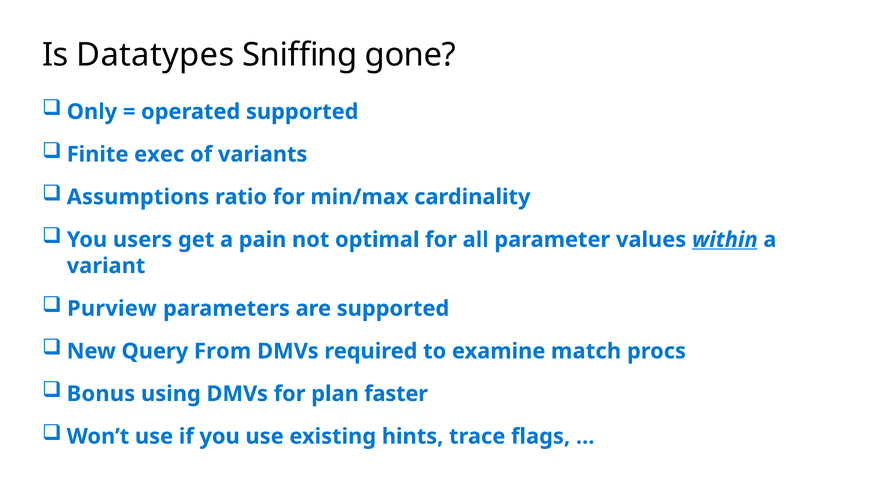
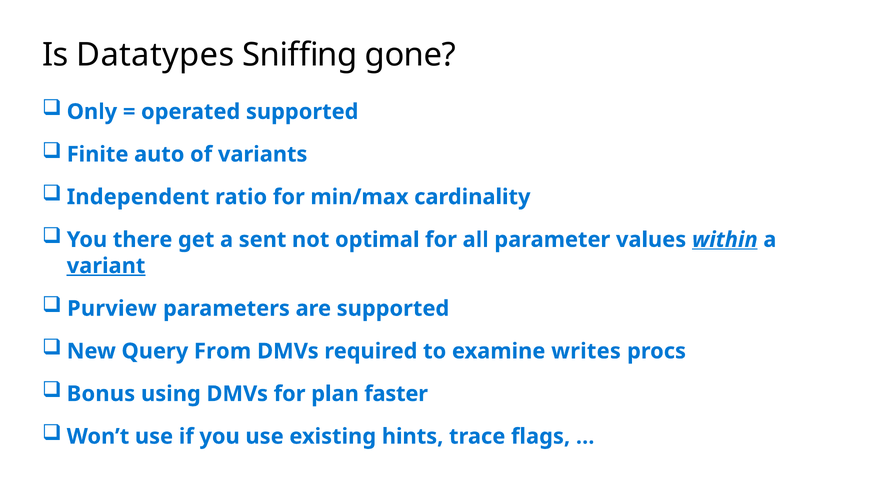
exec: exec -> auto
Assumptions: Assumptions -> Independent
users: users -> there
pain: pain -> sent
variant underline: none -> present
match: match -> writes
